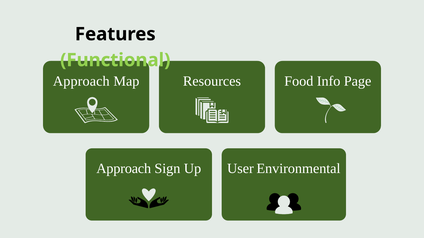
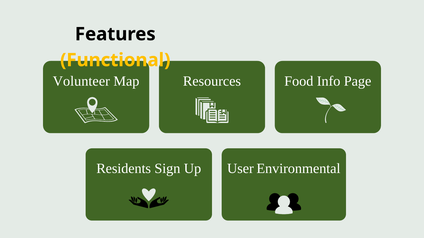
Functional colour: light green -> yellow
Approach at (81, 81): Approach -> Volunteer
Approach at (124, 169): Approach -> Residents
